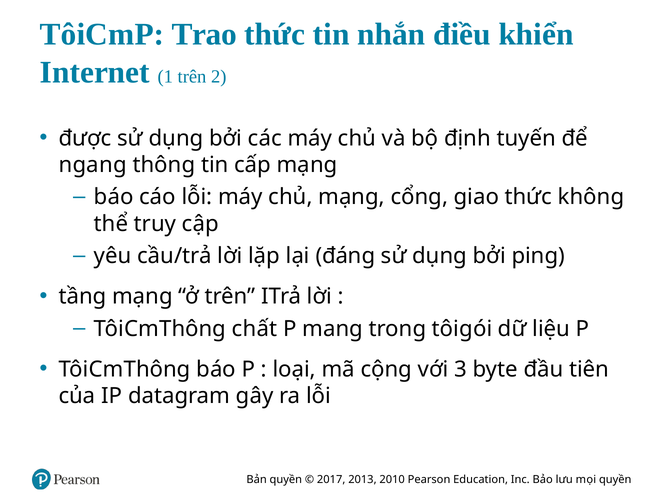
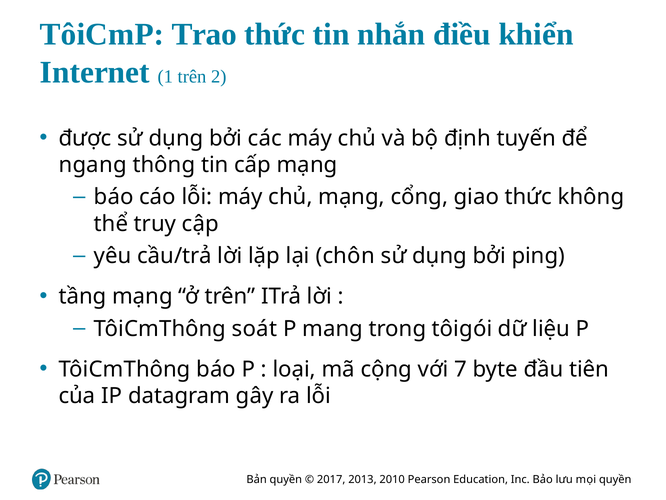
đáng: đáng -> chôn
chất: chất -> soát
3: 3 -> 7
